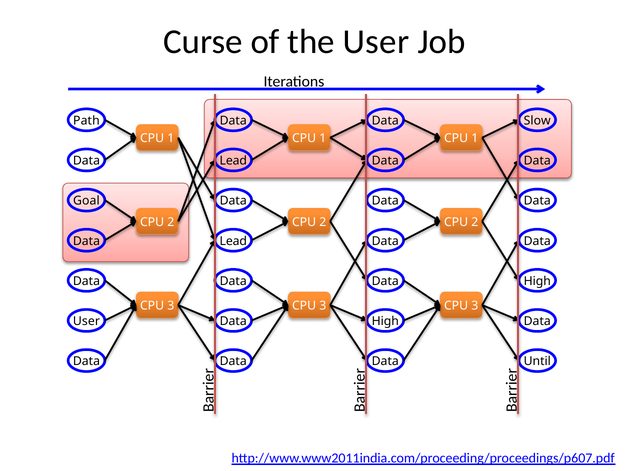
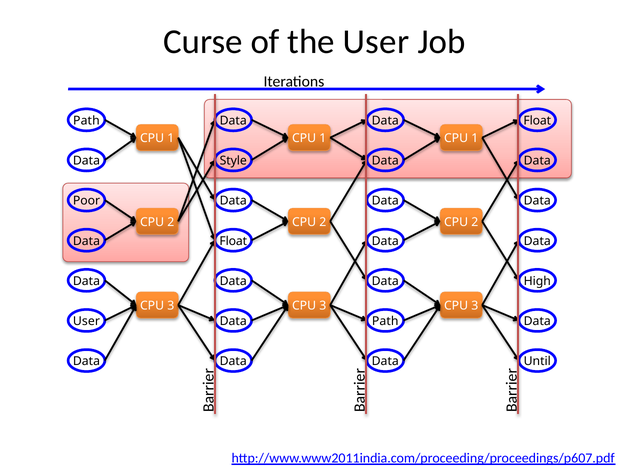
Slow at (537, 121): Slow -> Float
Lead at (233, 161): Lead -> Style
Goal: Goal -> Poor
Lead at (233, 241): Lead -> Float
High at (385, 322): High -> Path
